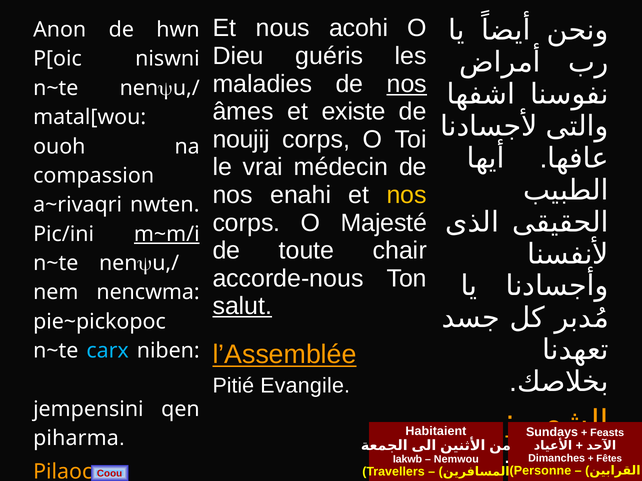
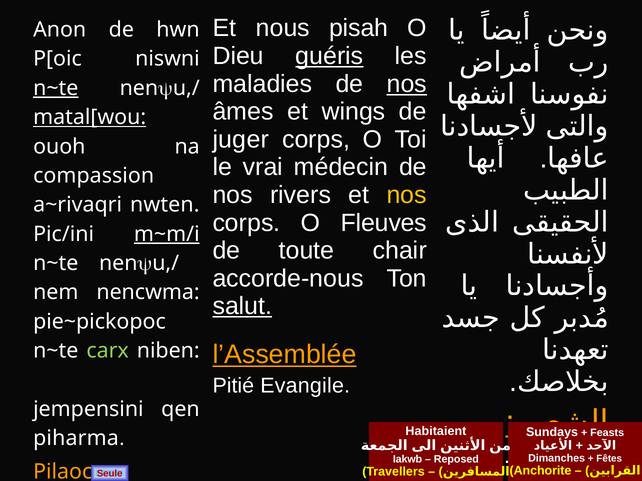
acohi: acohi -> pisah
guéris underline: none -> present
n~te at (56, 88) underline: none -> present
existe: existe -> wings
matal[wou underline: none -> present
noujij: noujij -> juger
enahi: enahi -> rivers
Majesté: Majesté -> Fleuves
carx colour: light blue -> light green
Nemwou: Nemwou -> Reposed
Personne: Personne -> Anchorite
Coou: Coou -> Seule
